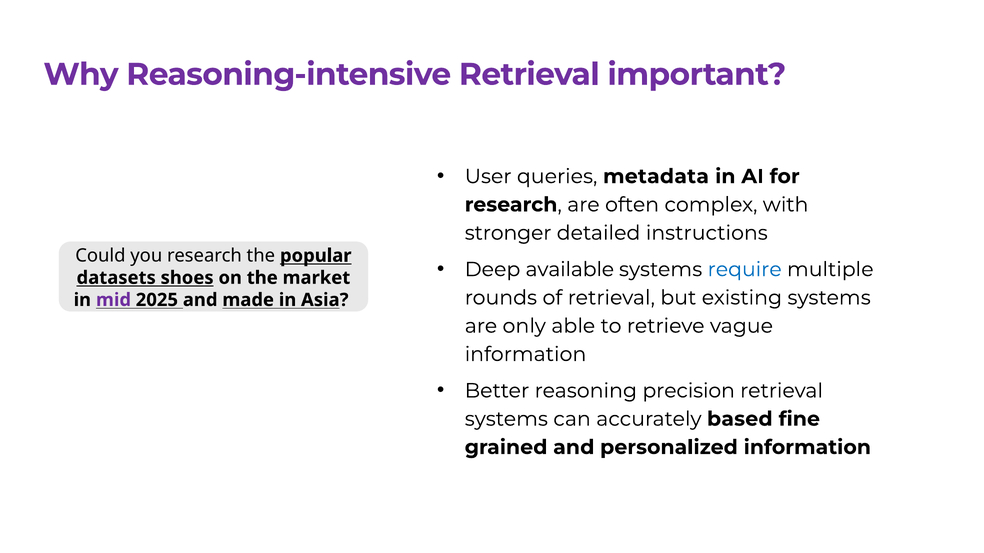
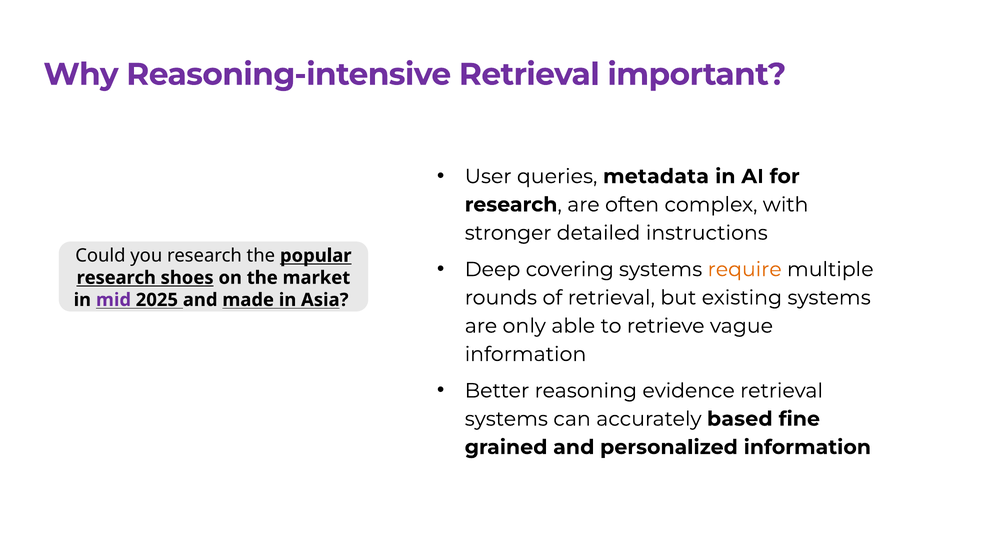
available: available -> covering
require colour: blue -> orange
datasets at (116, 278): datasets -> research
precision: precision -> evidence
